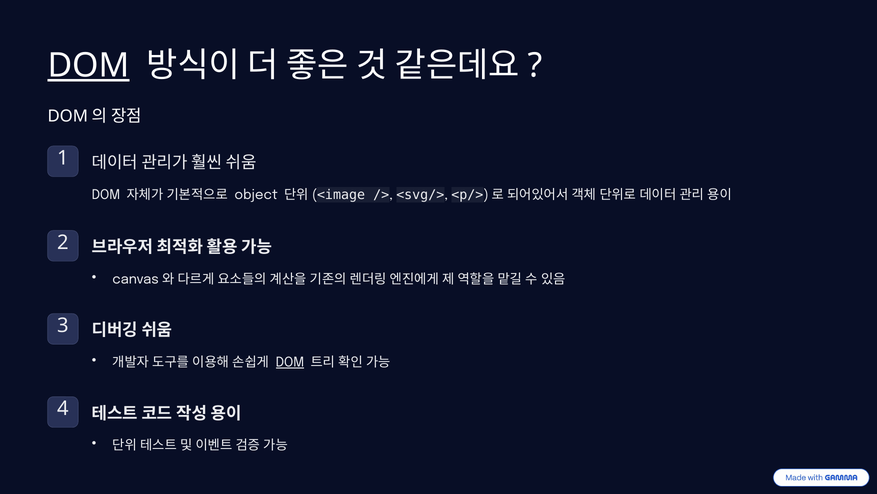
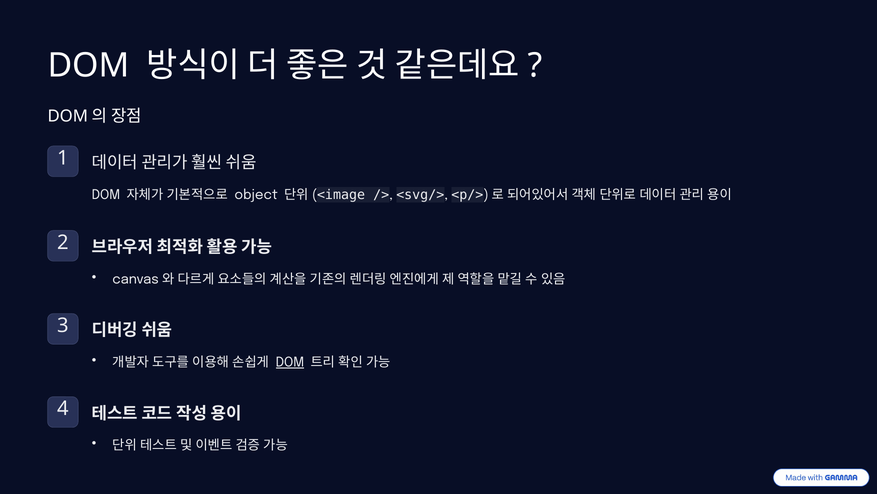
DOM at (89, 66) underline: present -> none
